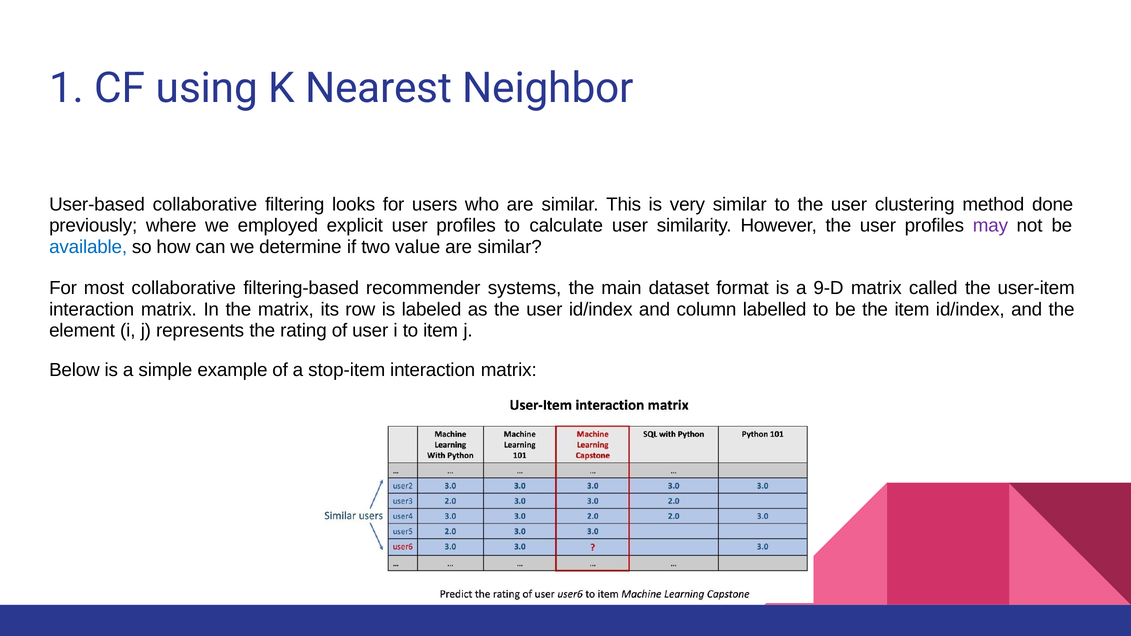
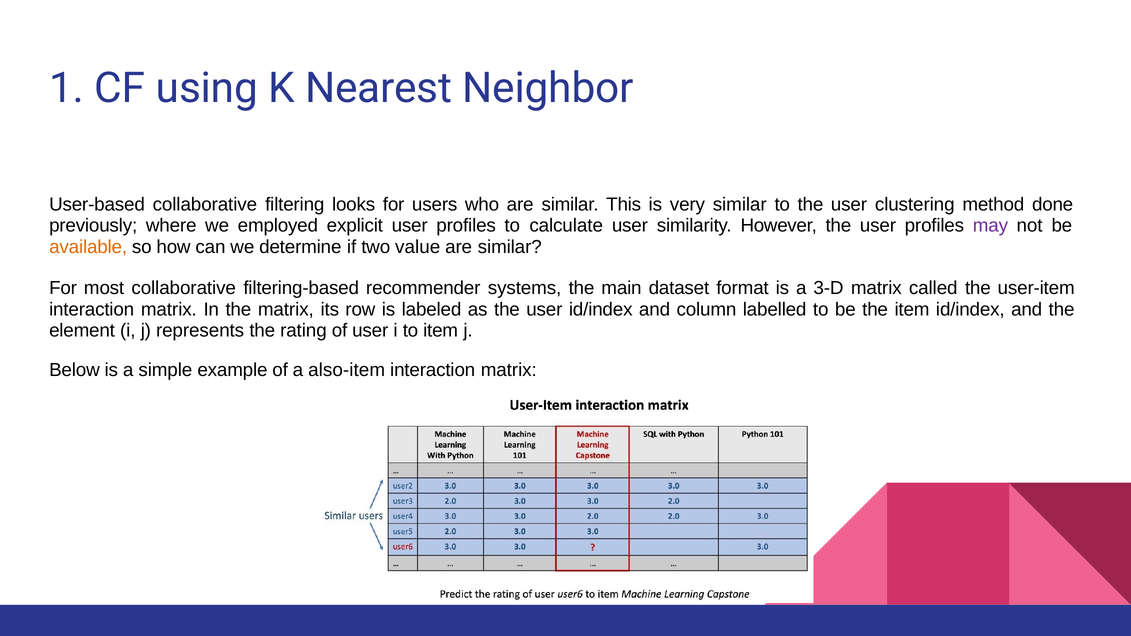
available colour: blue -> orange
9-D: 9-D -> 3-D
stop-item: stop-item -> also-item
